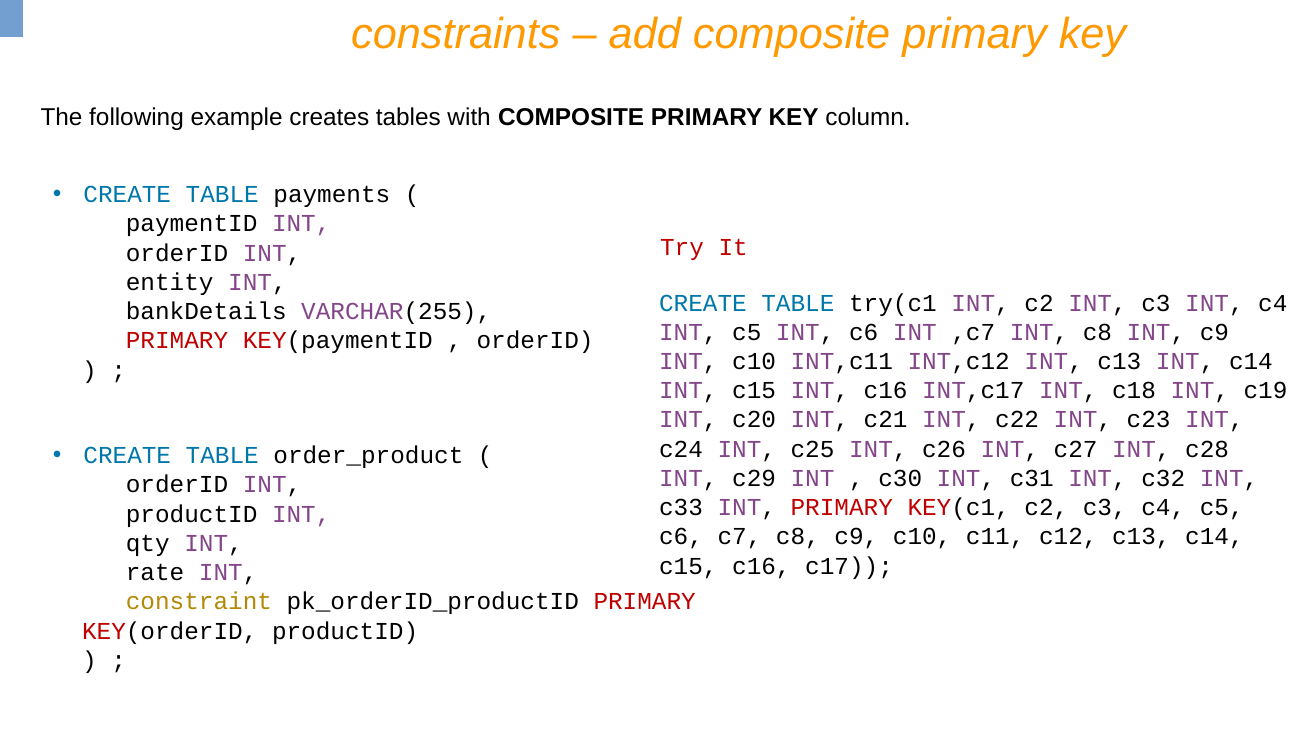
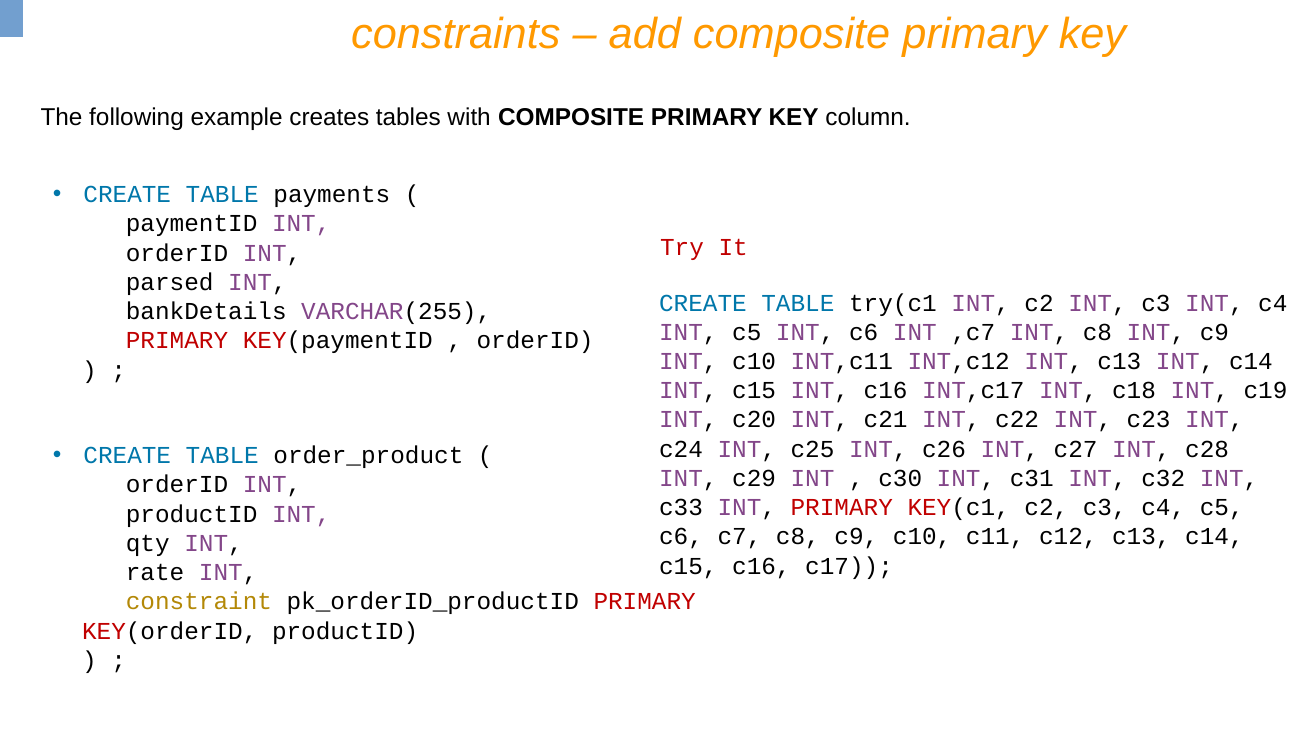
entity: entity -> parsed
